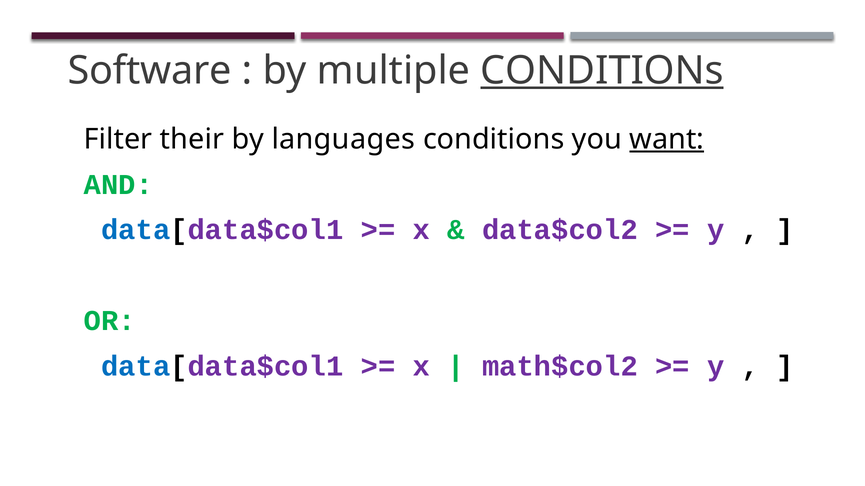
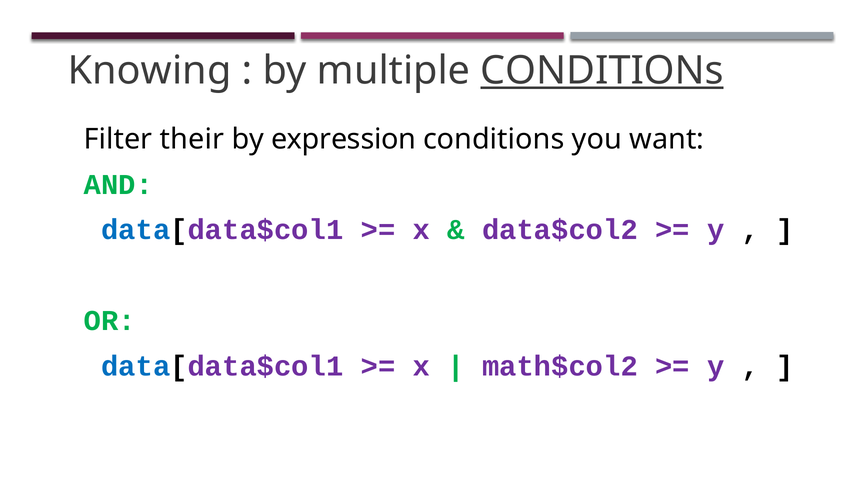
Software: Software -> Knowing
languages: languages -> expression
want underline: present -> none
